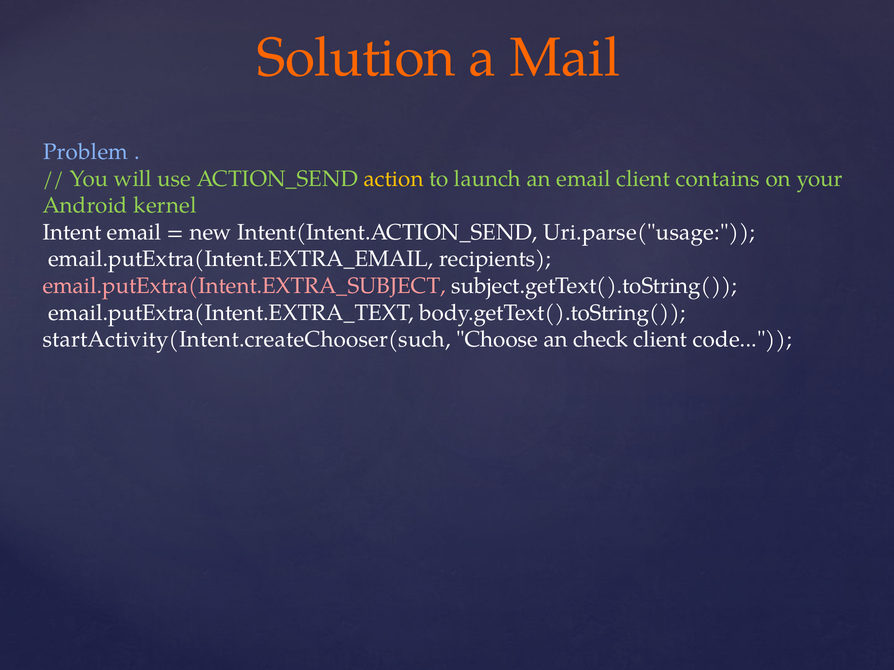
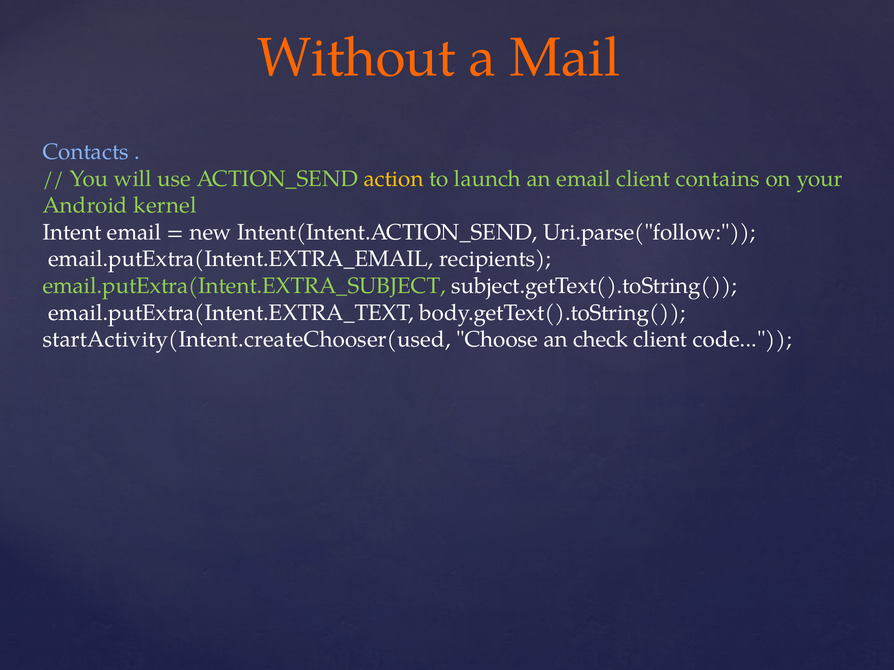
Solution: Solution -> Without
Problem: Problem -> Contacts
Uri.parse("usage: Uri.parse("usage -> Uri.parse("follow
email.putExtra(Intent.EXTRA_SUBJECT colour: pink -> light green
startActivity(Intent.createChooser(such: startActivity(Intent.createChooser(such -> startActivity(Intent.createChooser(used
